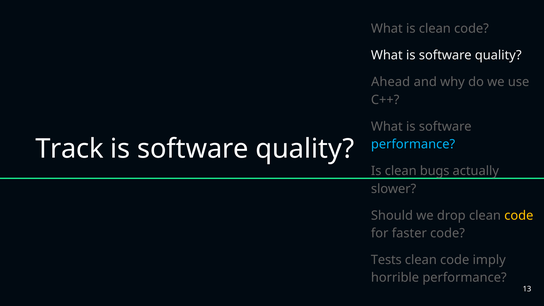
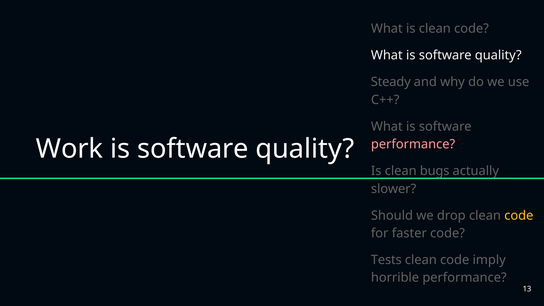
Ahead: Ahead -> Steady
performance at (413, 144) colour: light blue -> pink
Track: Track -> Work
